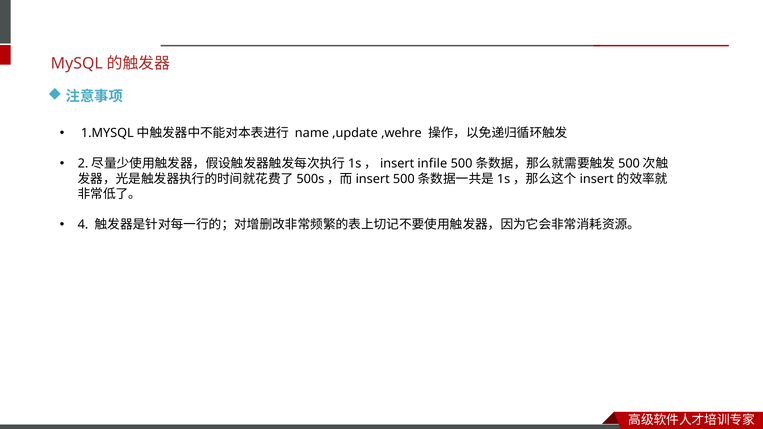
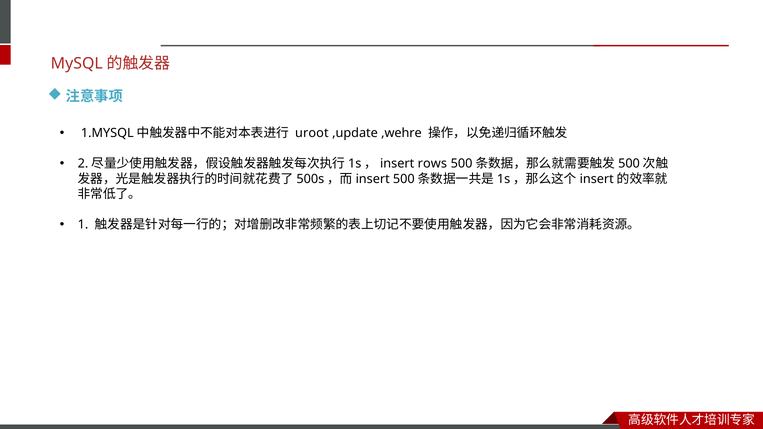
name: name -> uroot
infile: infile -> rows
4: 4 -> 1
